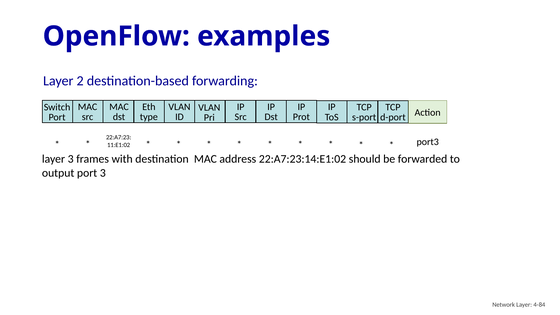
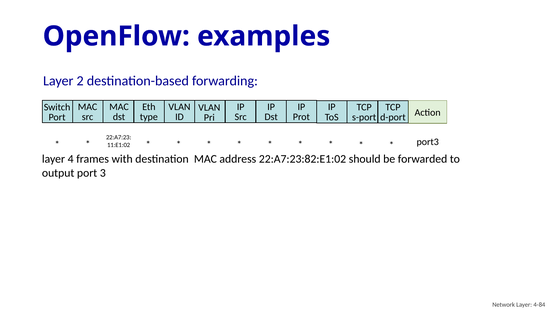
layer 3: 3 -> 4
22:A7:23:14:E1:02: 22:A7:23:14:E1:02 -> 22:A7:23:82:E1:02
